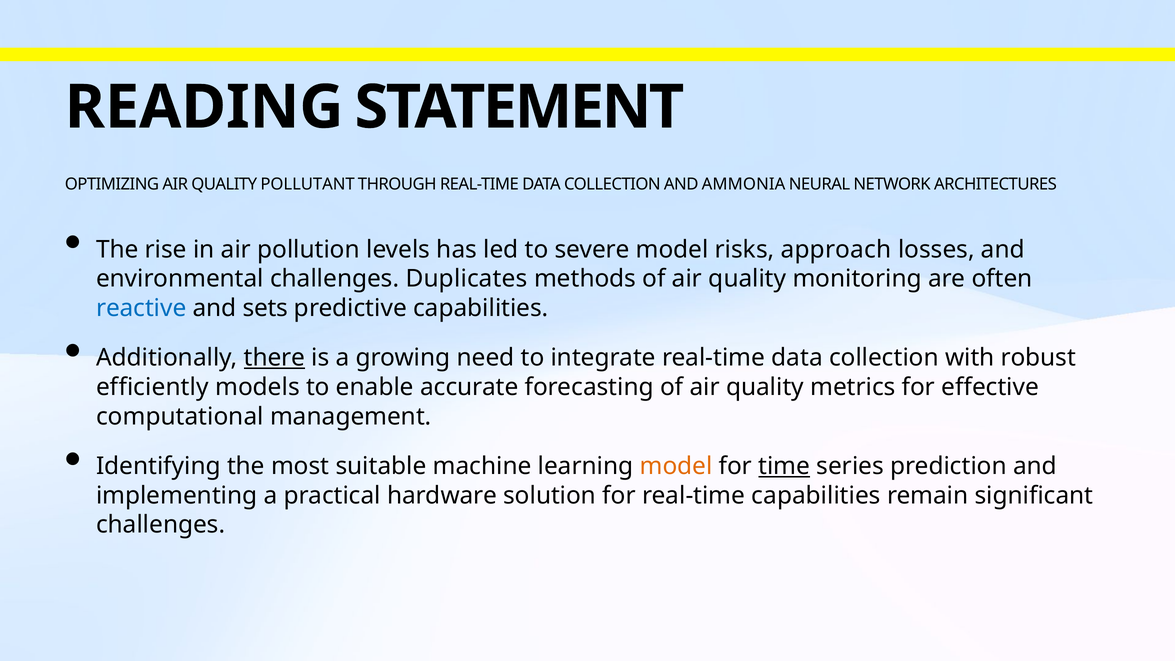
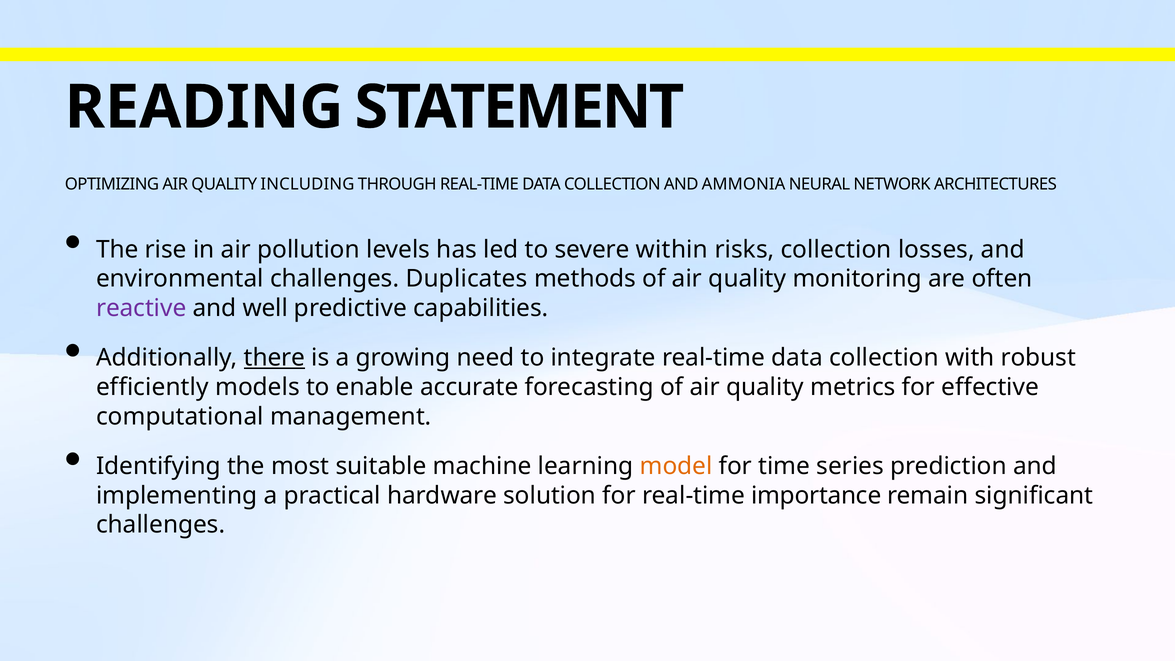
POLLUTANT: POLLUTANT -> INCLUDING
severe model: model -> within
risks approach: approach -> collection
reactive colour: blue -> purple
sets: sets -> well
time underline: present -> none
real-time capabilities: capabilities -> importance
